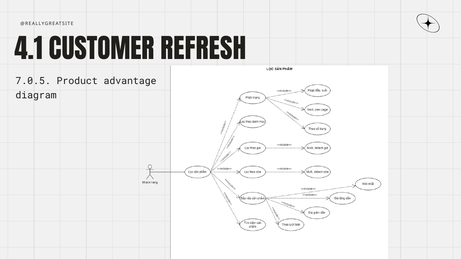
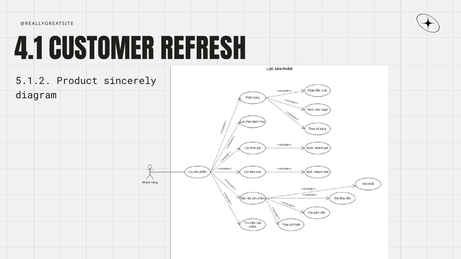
7.0.5: 7.0.5 -> 5.1.2
advantage: advantage -> sincerely
